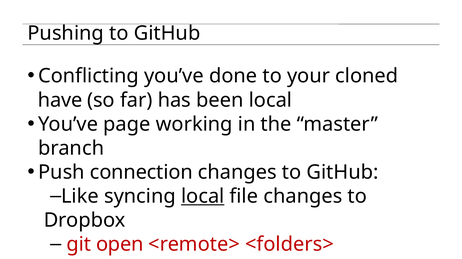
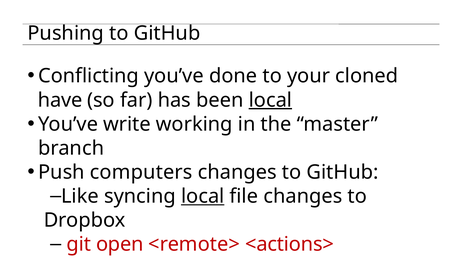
local at (270, 100) underline: none -> present
page: page -> write
connection: connection -> computers
<folders>: <folders> -> <actions>
